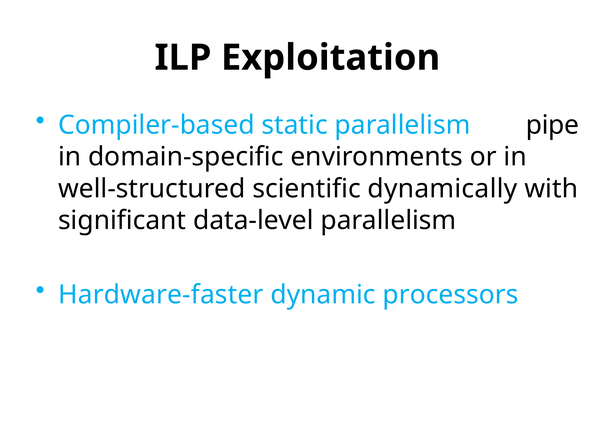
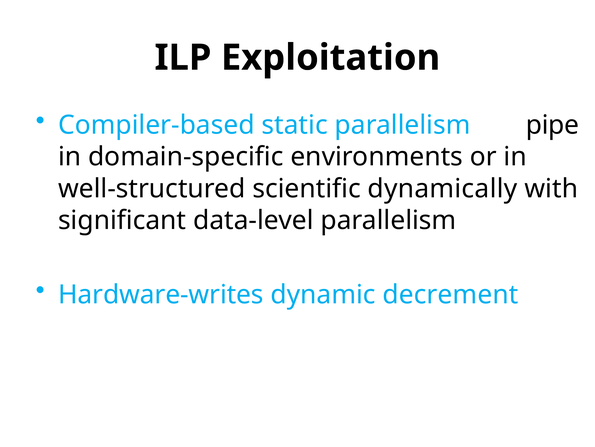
Hardware-faster: Hardware-faster -> Hardware-writes
processors: processors -> decrement
